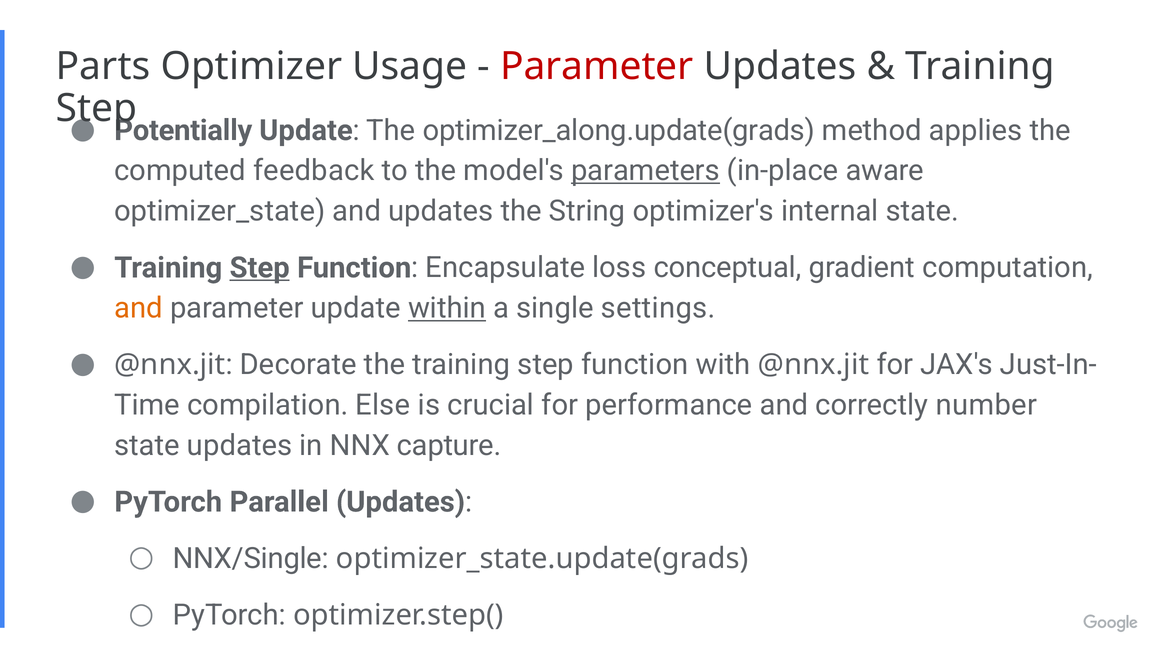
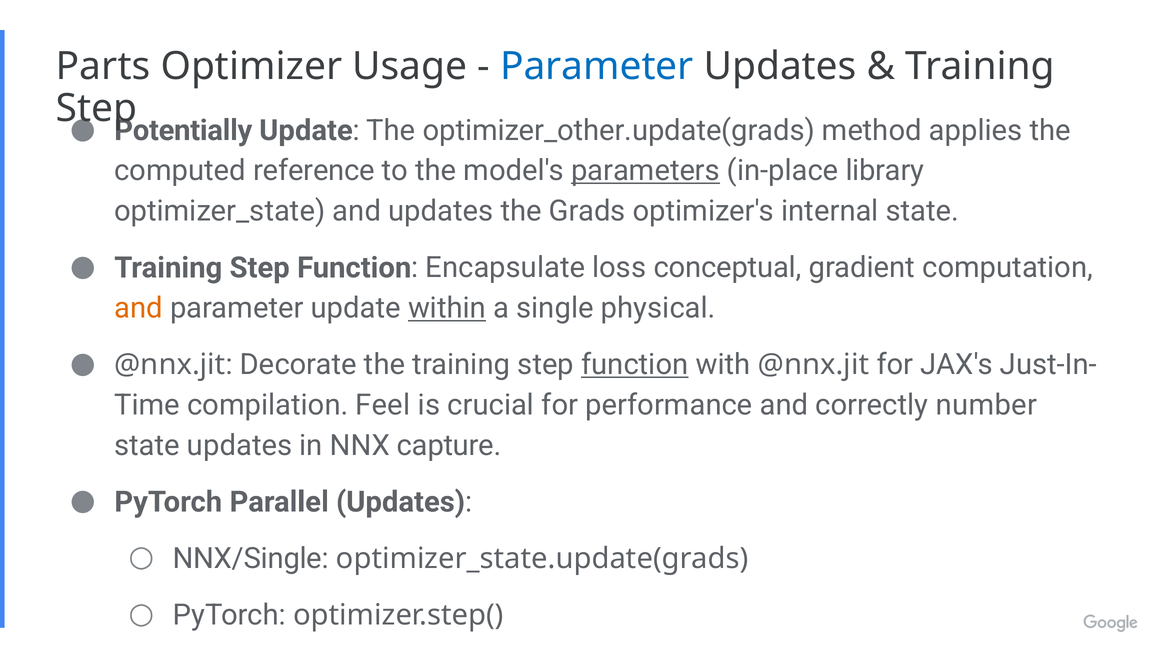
Parameter at (597, 66) colour: red -> blue
optimizer_along.update(grads: optimizer_along.update(grads -> optimizer_other.update(grads
feedback: feedback -> reference
aware: aware -> library
String: String -> Grads
Step at (260, 268) underline: present -> none
settings: settings -> physical
function at (635, 365) underline: none -> present
Else: Else -> Feel
